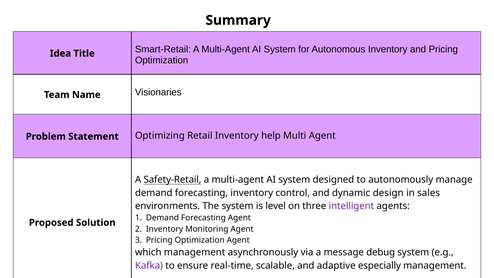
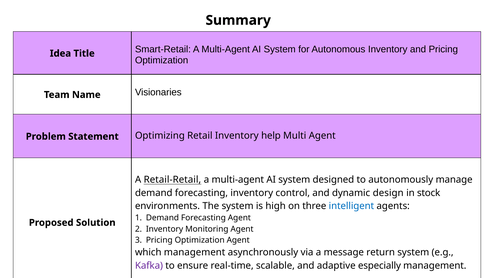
Safety-Retail: Safety-Retail -> Retail-Retail
sales: sales -> stock
level: level -> high
intelligent colour: purple -> blue
debug: debug -> return
